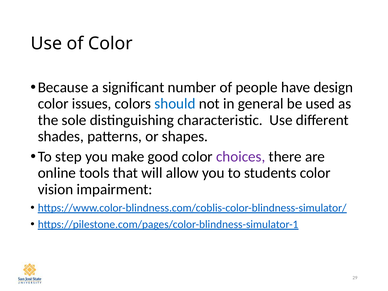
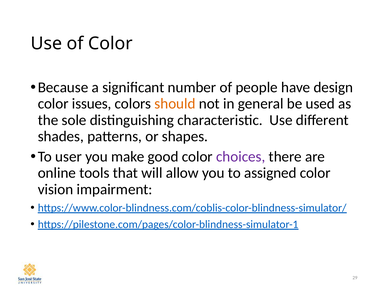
should colour: blue -> orange
step: step -> user
students: students -> assigned
